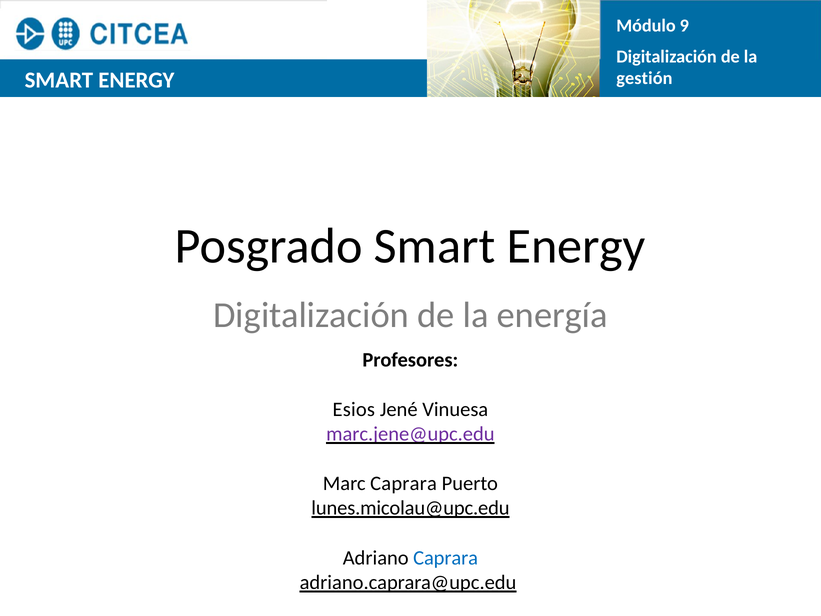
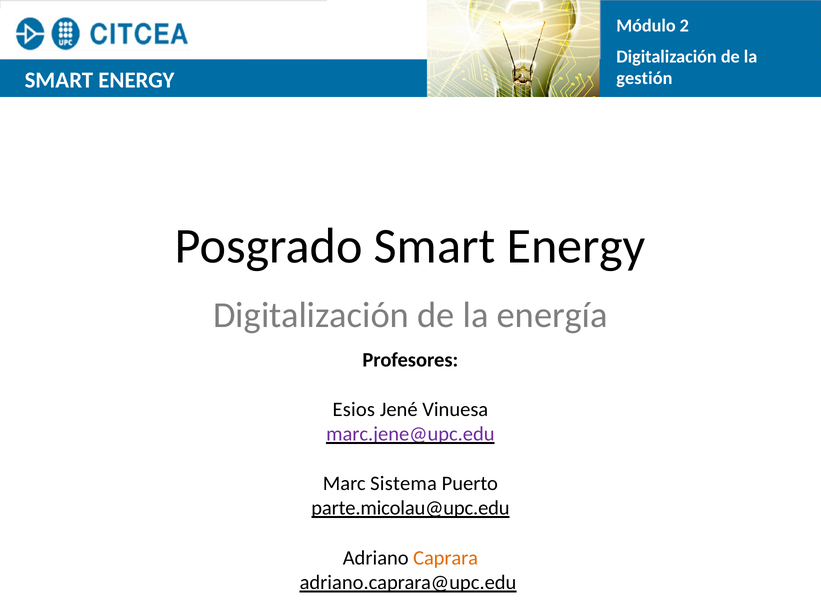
9: 9 -> 2
Marc Caprara: Caprara -> Sistema
lunes.micolau@upc.edu: lunes.micolau@upc.edu -> parte.micolau@upc.edu
Caprara at (446, 558) colour: blue -> orange
